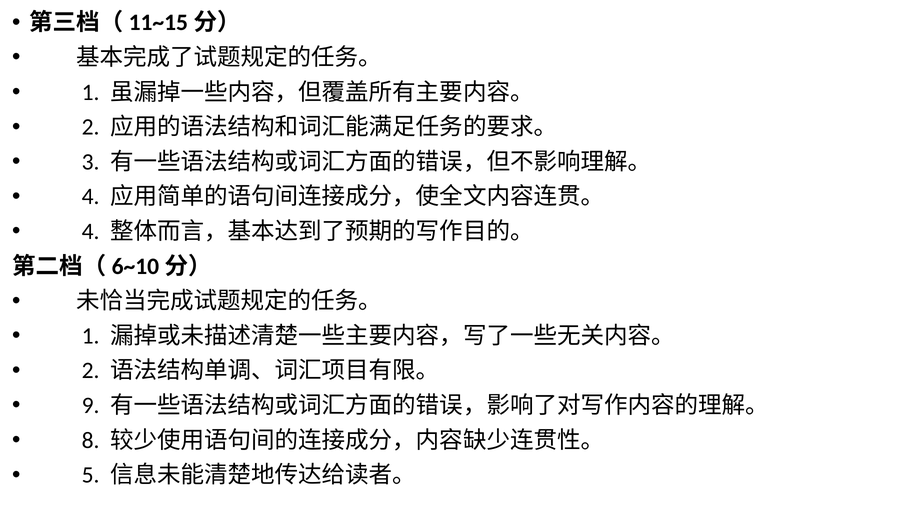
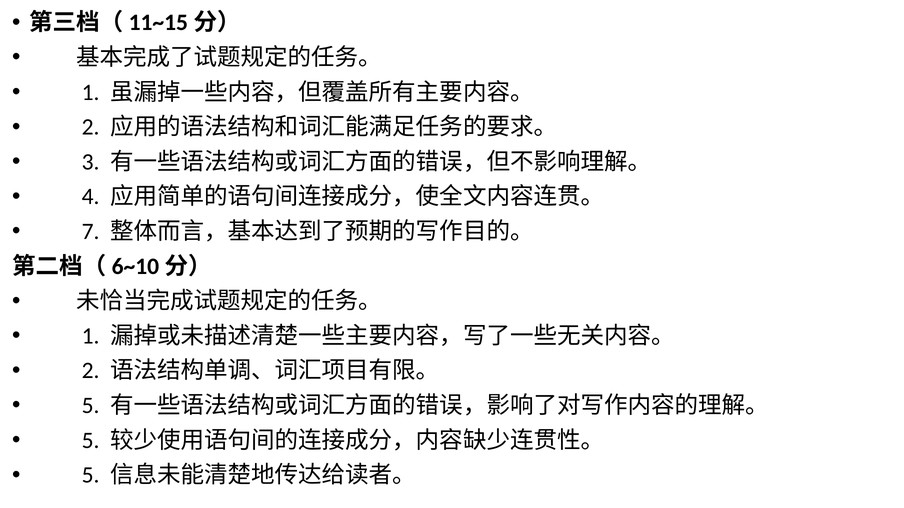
4 at (91, 232): 4 -> 7
9 at (91, 406): 9 -> 5
8 at (91, 441): 8 -> 5
